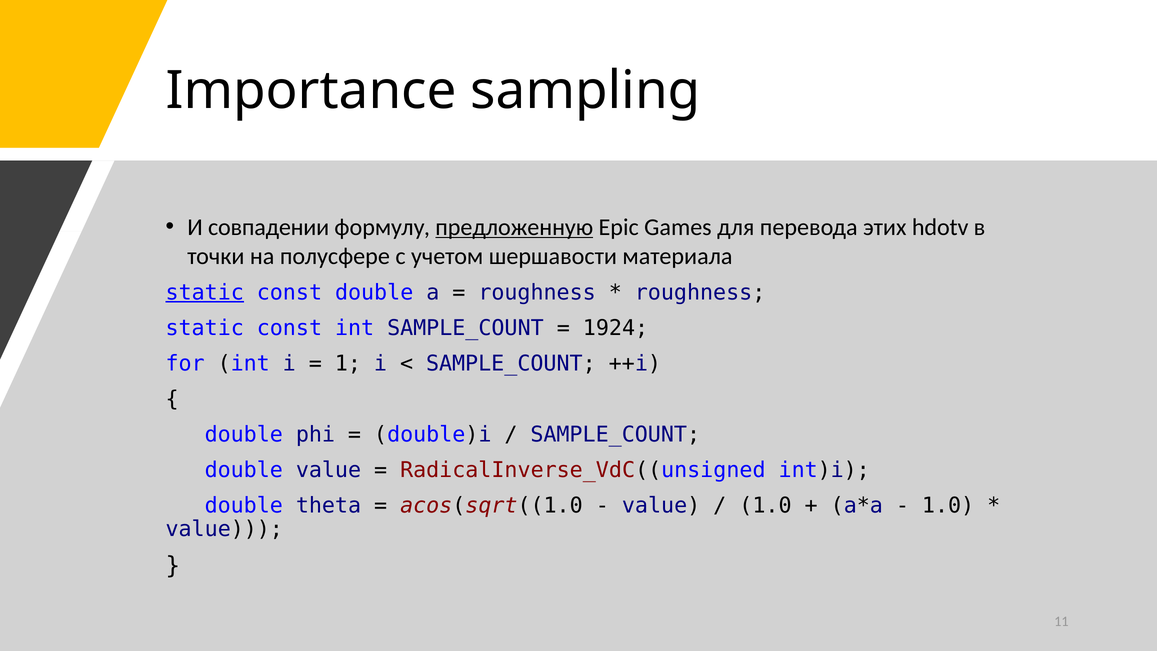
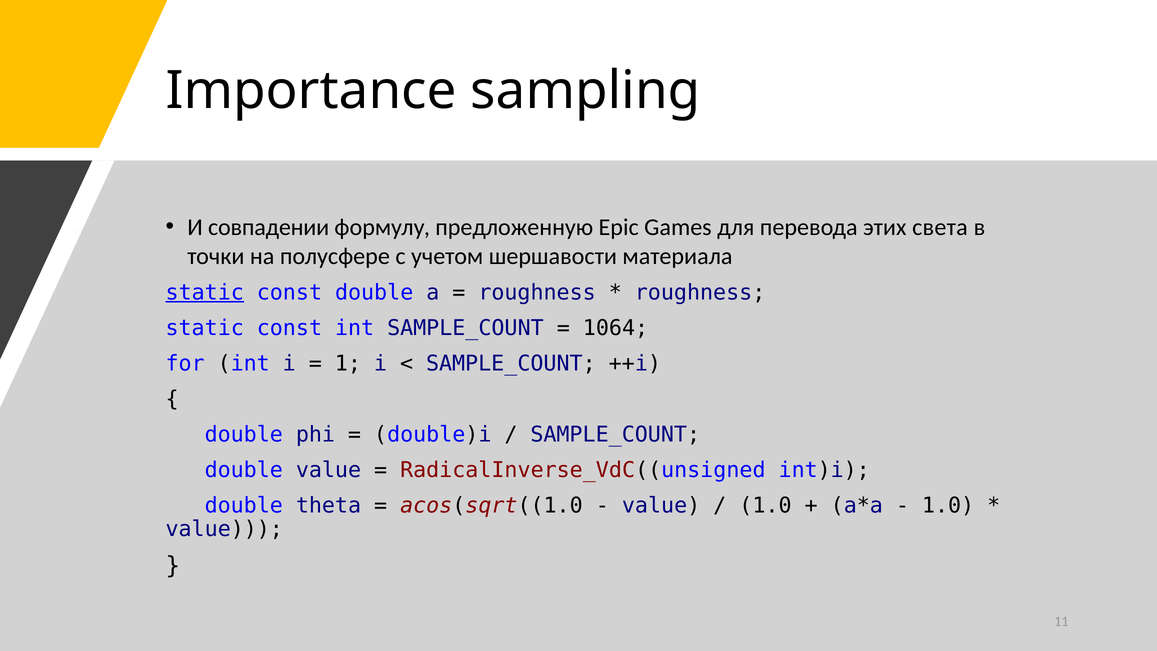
предложенную underline: present -> none
hdotv: hdotv -> света
1924: 1924 -> 1064
